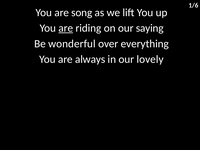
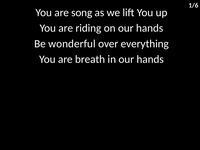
are at (66, 28) underline: present -> none
on our saying: saying -> hands
always: always -> breath
in our lovely: lovely -> hands
